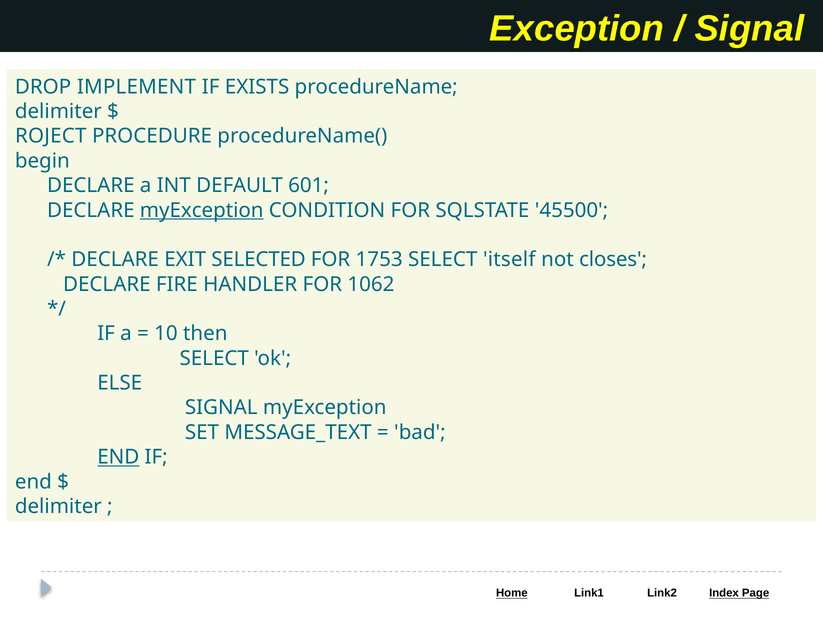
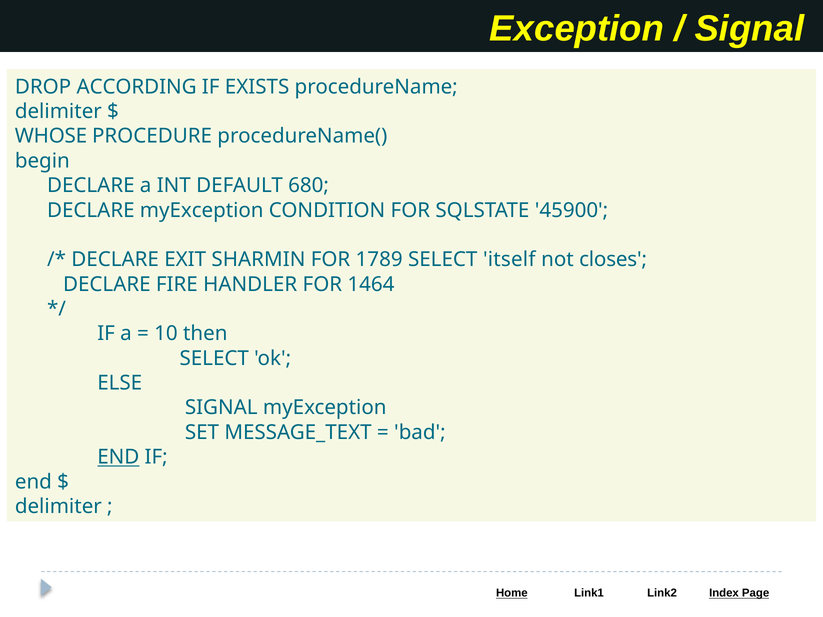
IMPLEMENT: IMPLEMENT -> ACCORDING
ROJECT: ROJECT -> WHOSE
601: 601 -> 680
myException at (202, 210) underline: present -> none
45500: 45500 -> 45900
SELECTED: SELECTED -> SHARMIN
1753: 1753 -> 1789
1062: 1062 -> 1464
